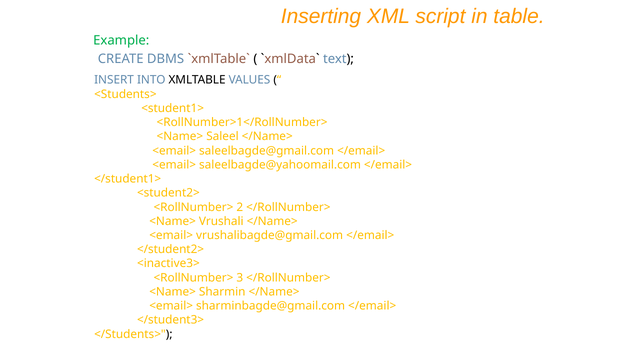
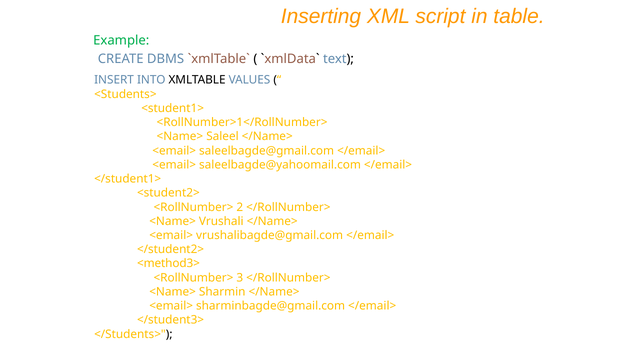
<inactive3>: <inactive3> -> <method3>
